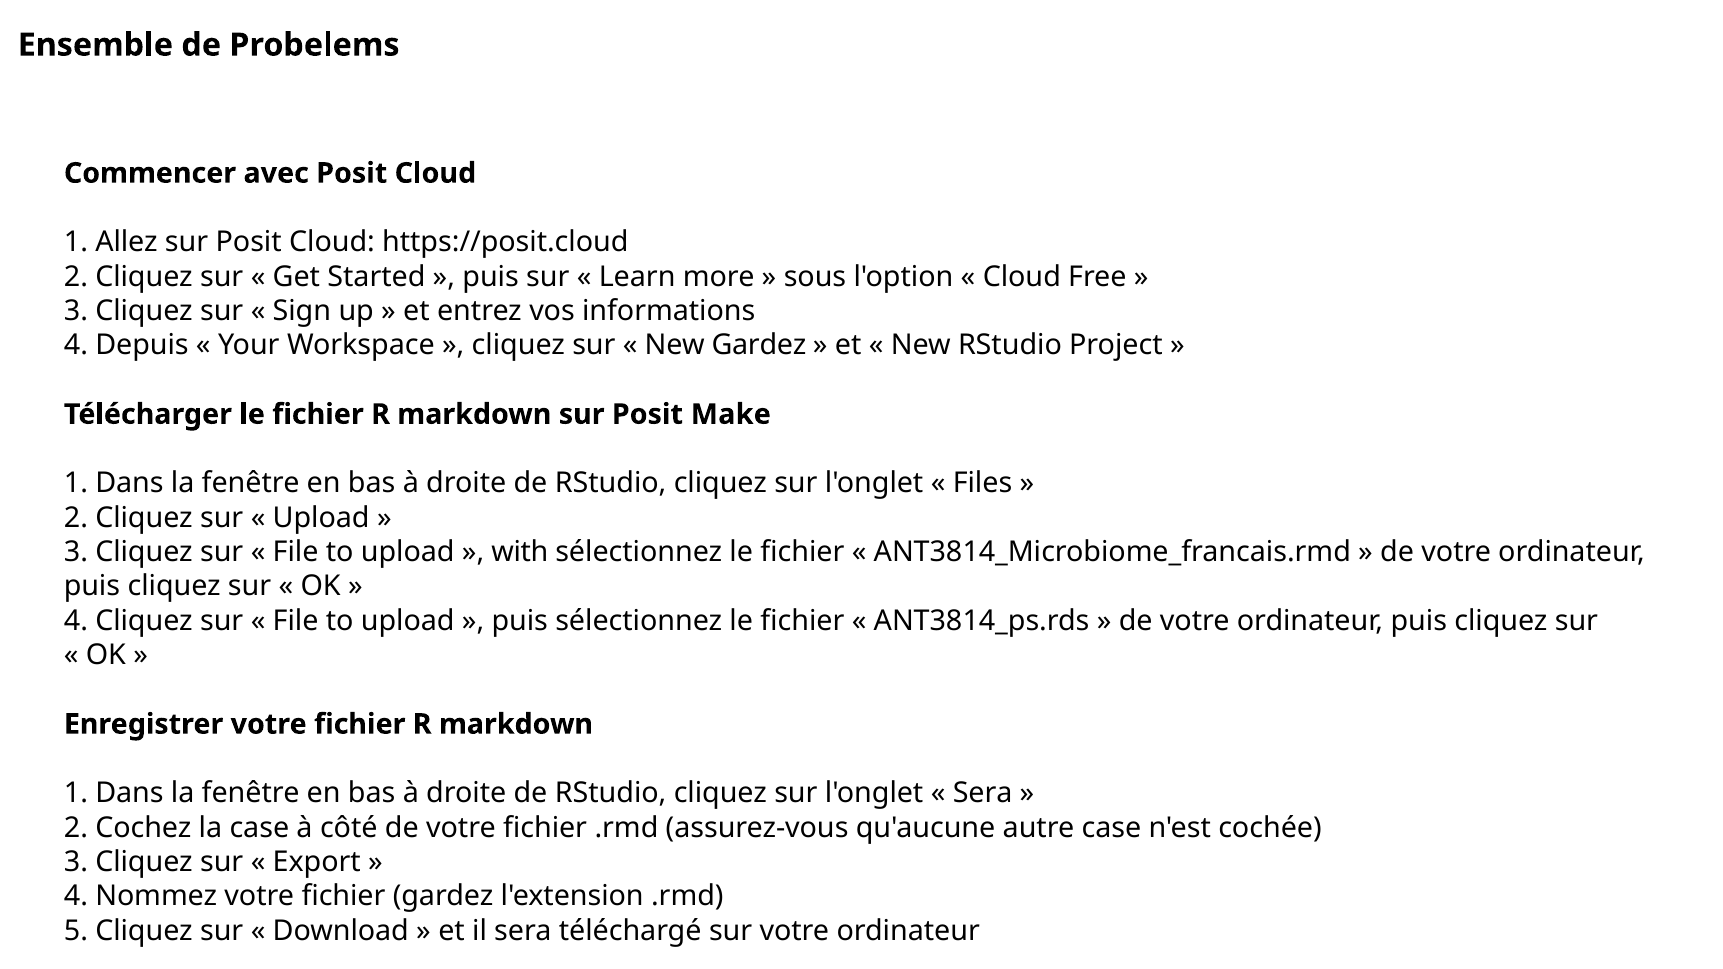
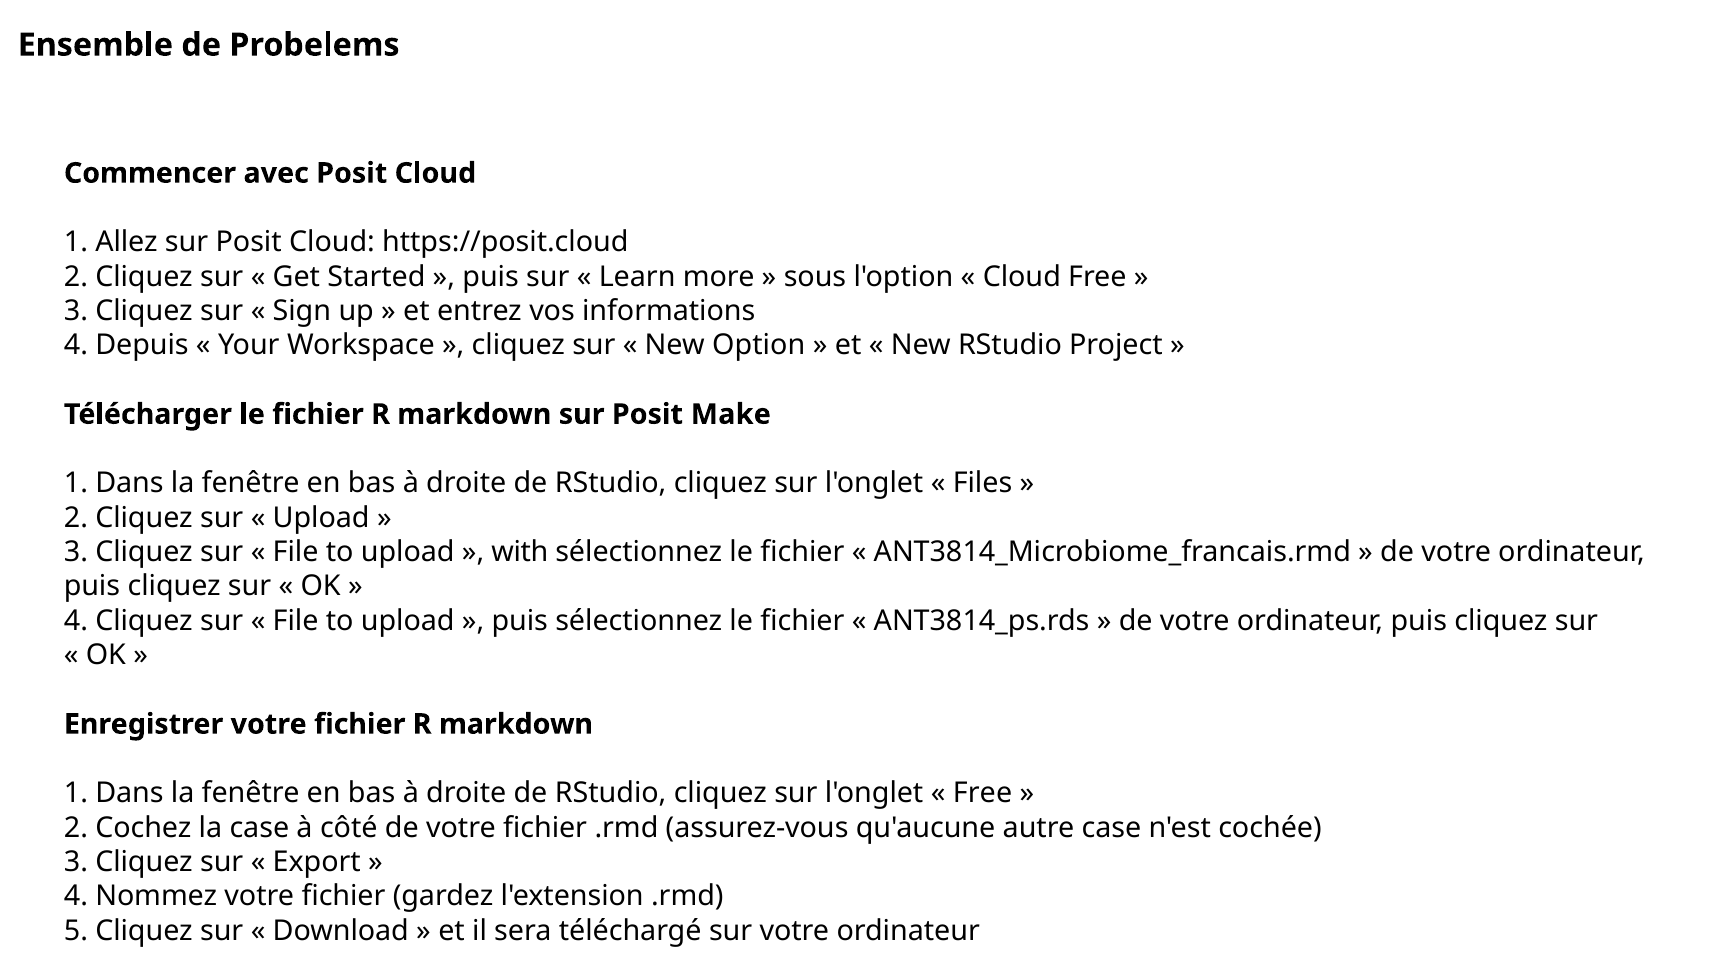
New Gardez: Gardez -> Option
Sera at (983, 793): Sera -> Free
